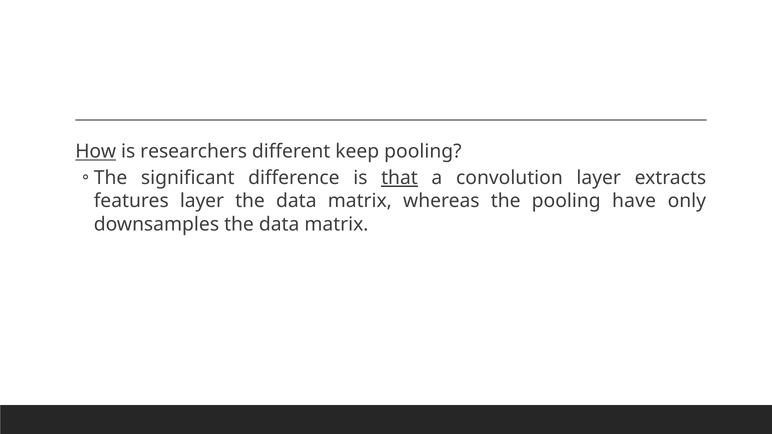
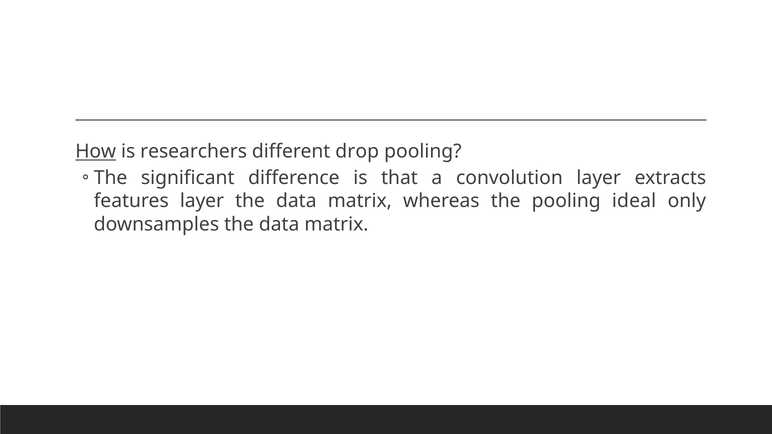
keep: keep -> drop
that underline: present -> none
have: have -> ideal
